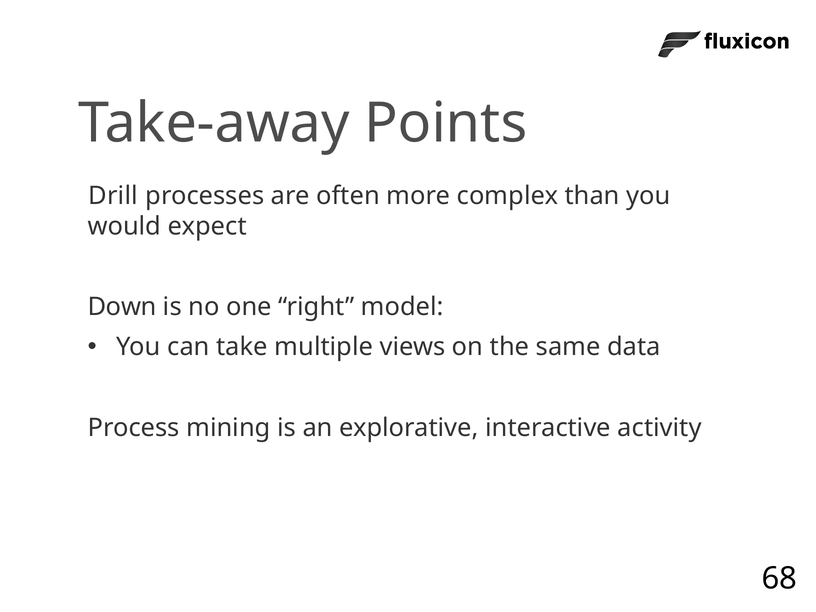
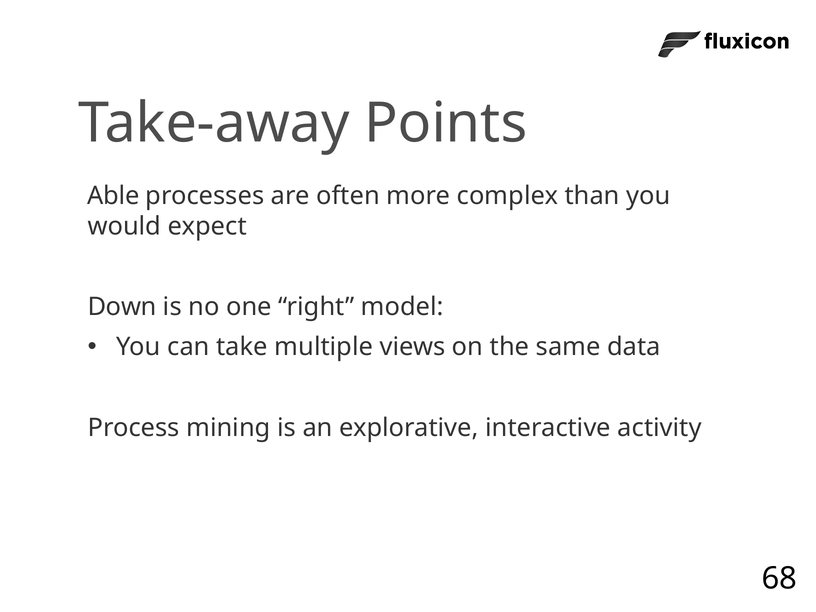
Drill: Drill -> Able
